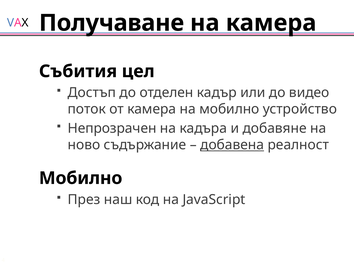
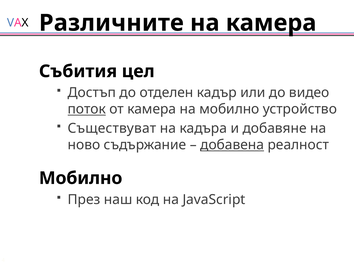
Получаване: Получаване -> Различните
поток underline: none -> present
Непрозрачен: Непрозрачен -> Съществуват
